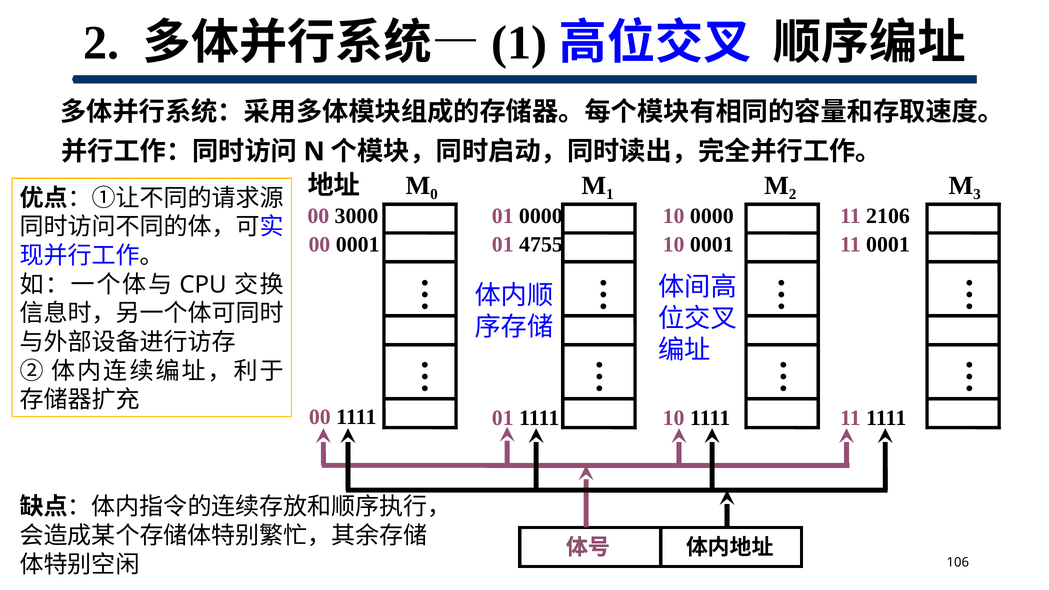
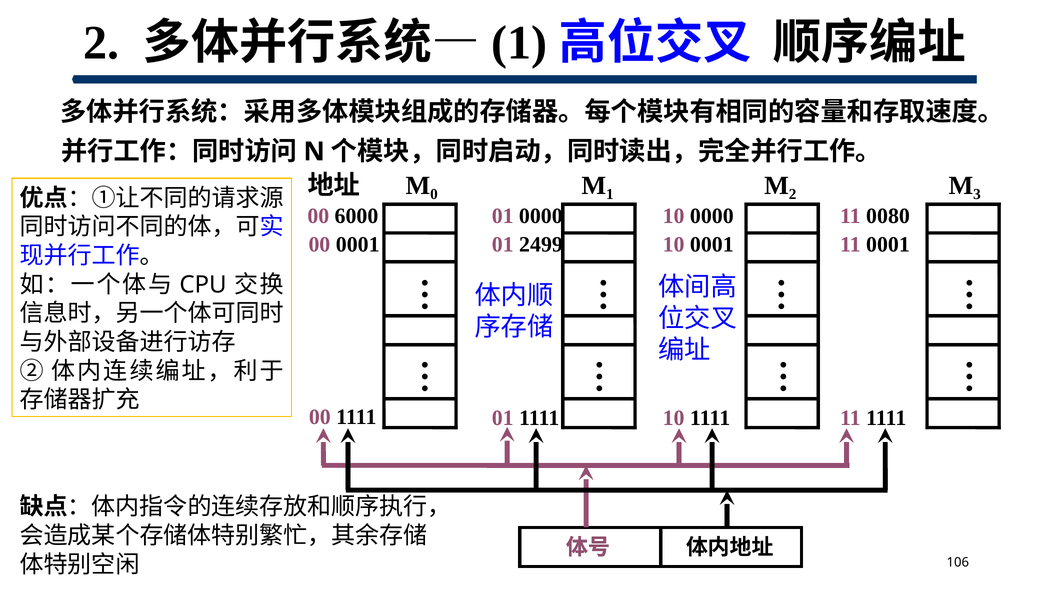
3000: 3000 -> 6000
2106: 2106 -> 0080
4755: 4755 -> 2499
